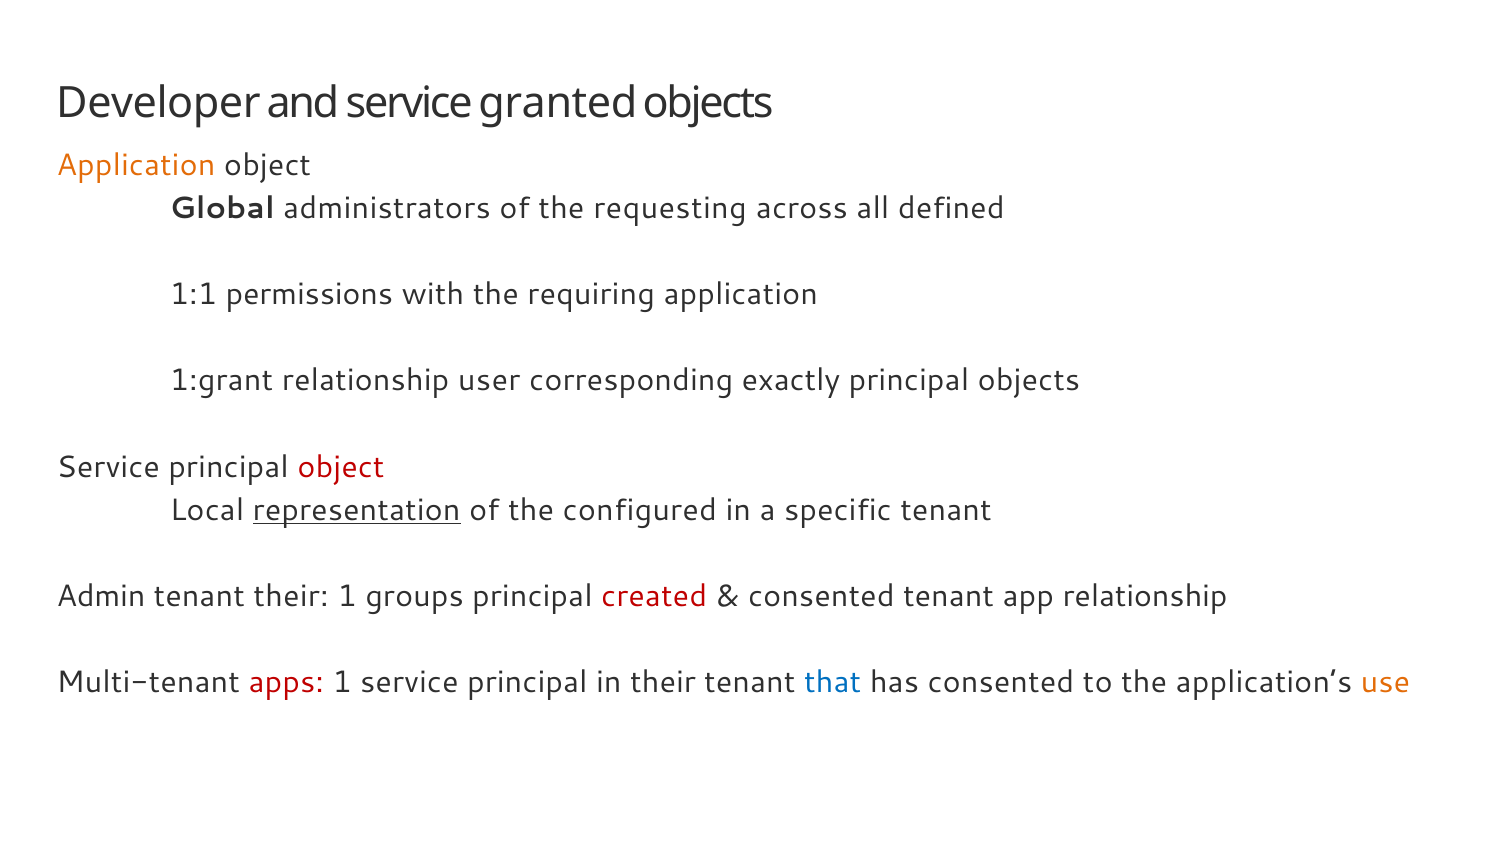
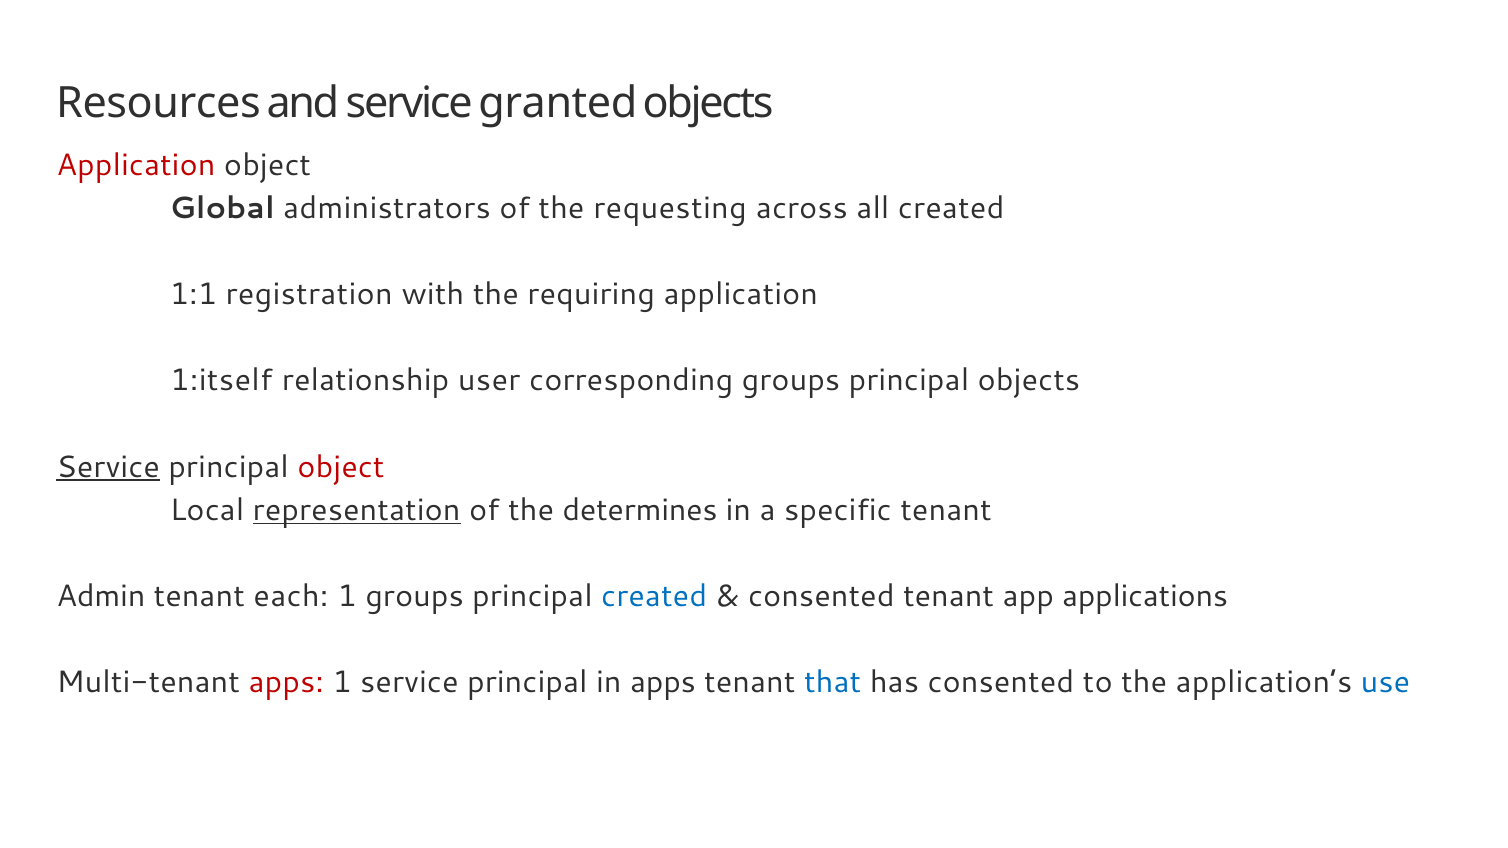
Developer: Developer -> Resources
Application at (136, 165) colour: orange -> red
all defined: defined -> created
permissions: permissions -> registration
1:grant: 1:grant -> 1:itself
corresponding exactly: exactly -> groups
Service at (108, 467) underline: none -> present
configured: configured -> determines
tenant their: their -> each
created at (654, 597) colour: red -> blue
app relationship: relationship -> applications
in their: their -> apps
use colour: orange -> blue
